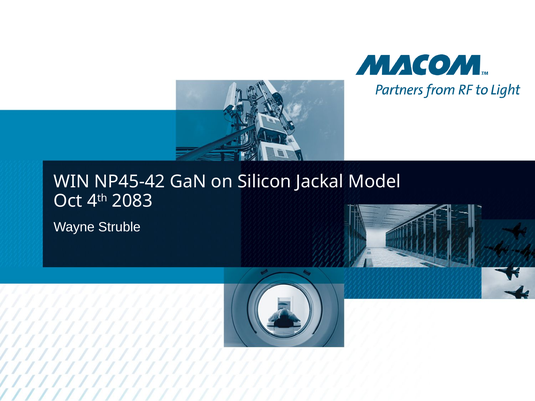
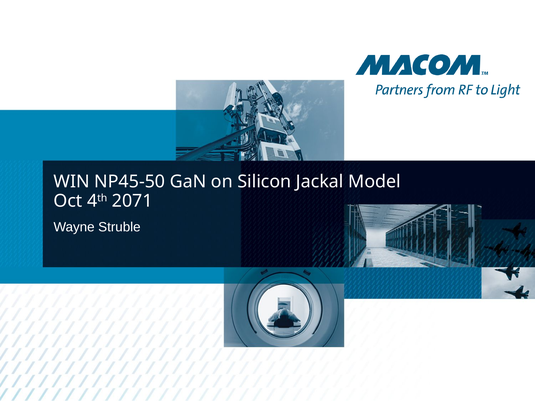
NP45-42: NP45-42 -> NP45-50
2083: 2083 -> 2071
